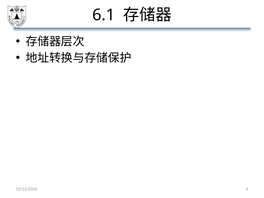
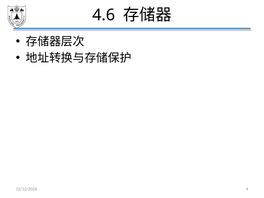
6.1: 6.1 -> 4.6
